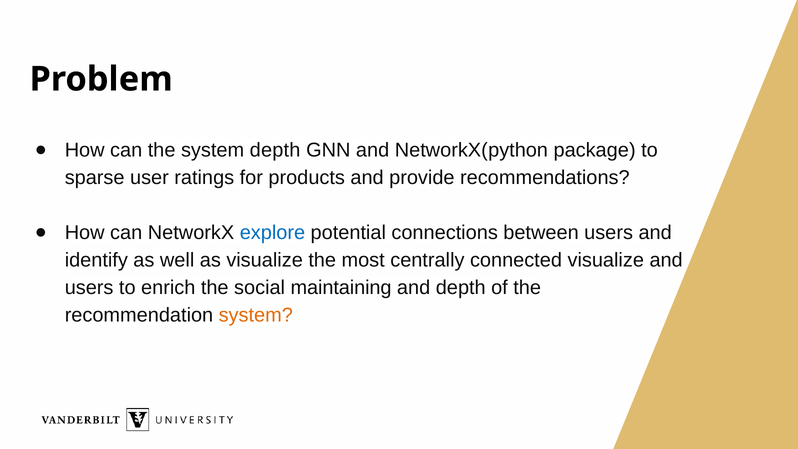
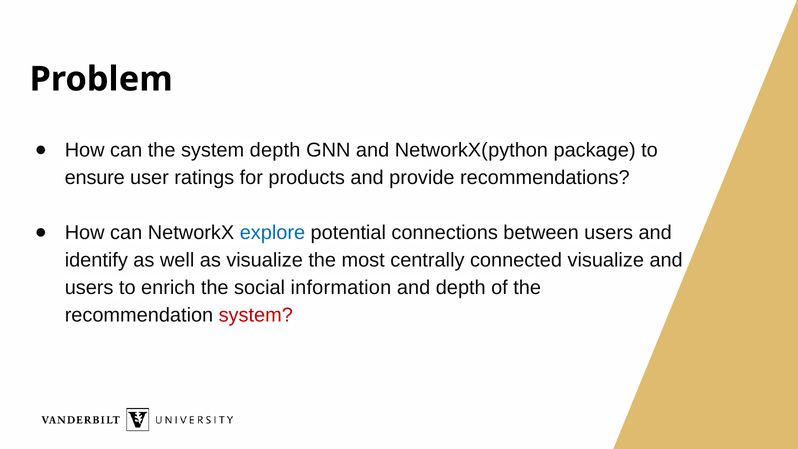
sparse: sparse -> ensure
maintaining: maintaining -> information
system at (256, 315) colour: orange -> red
